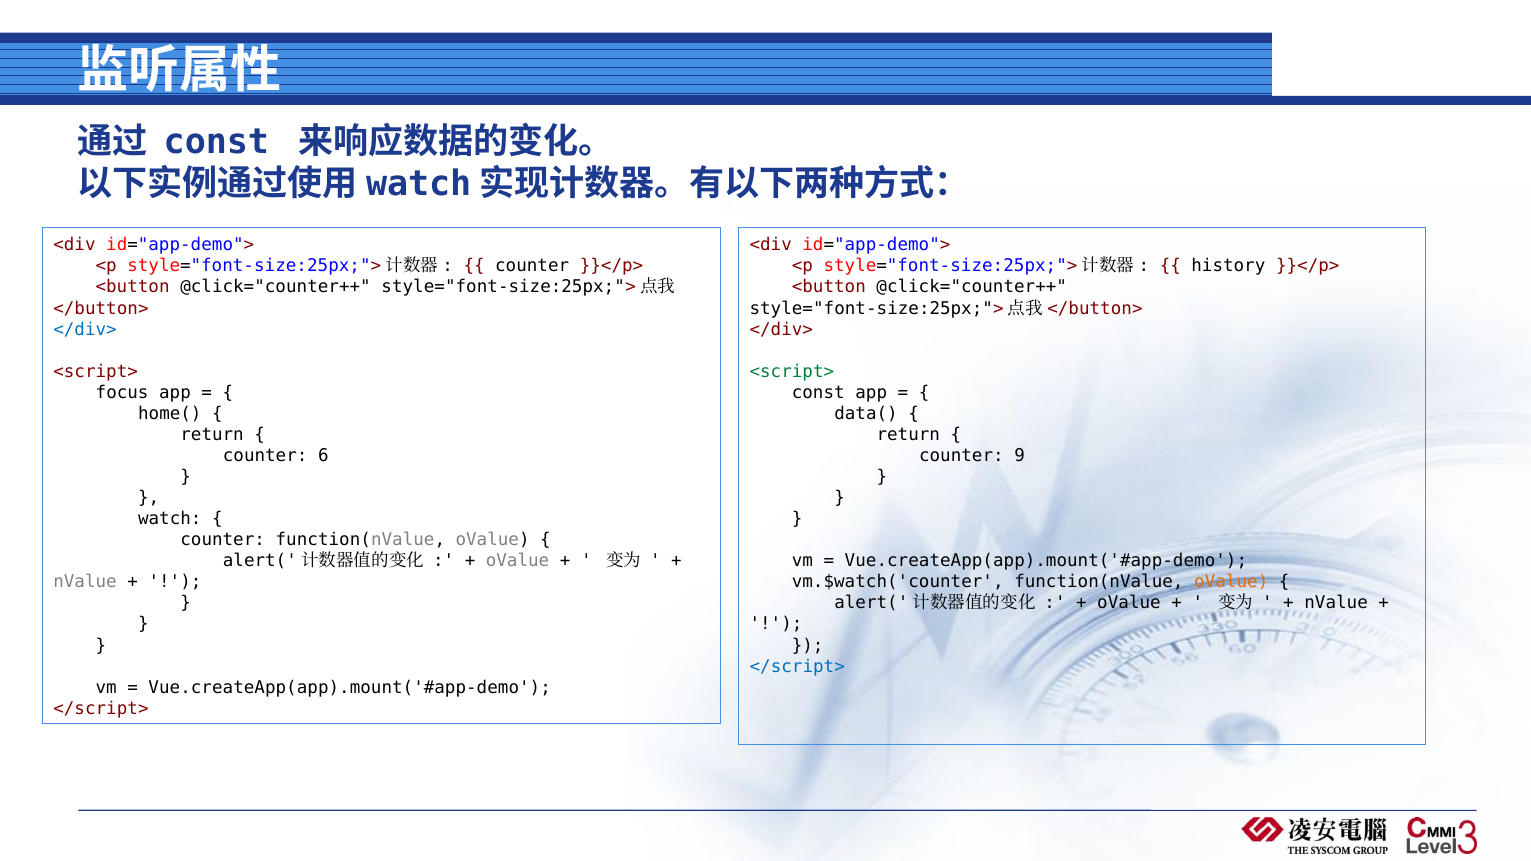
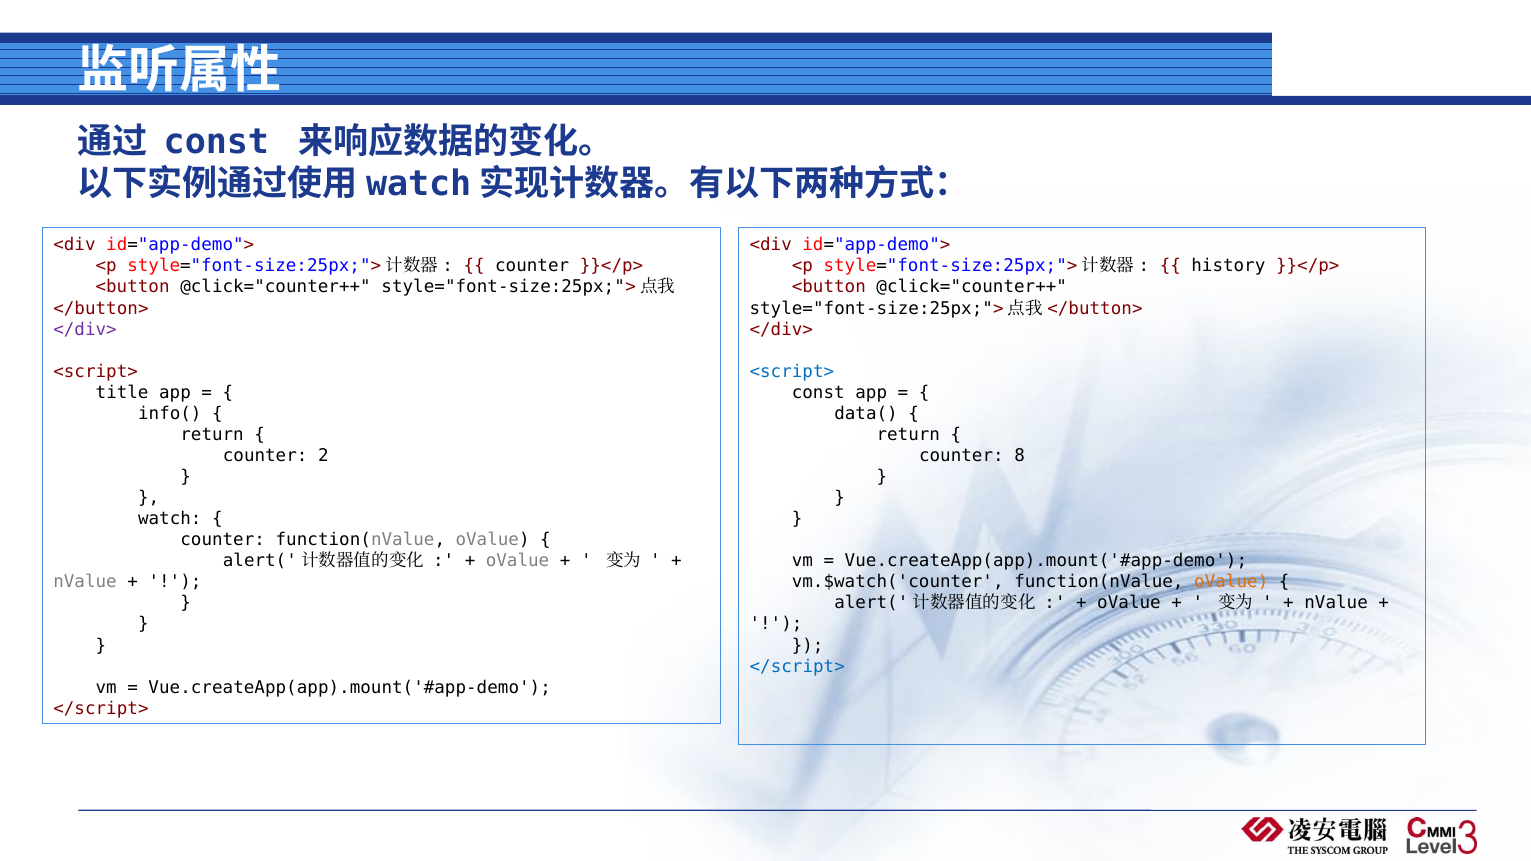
</div> at (85, 329) colour: blue -> purple
<script> at (792, 372) colour: green -> blue
focus: focus -> title
home(: home( -> info(
6: 6 -> 2
9: 9 -> 8
